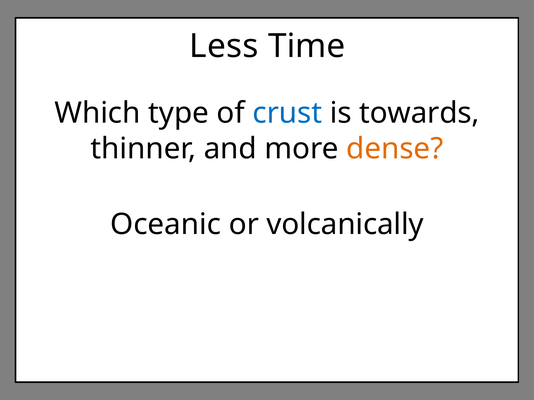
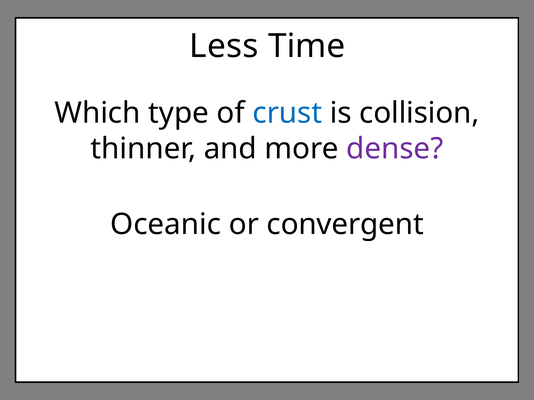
towards: towards -> collision
dense colour: orange -> purple
volcanically: volcanically -> convergent
